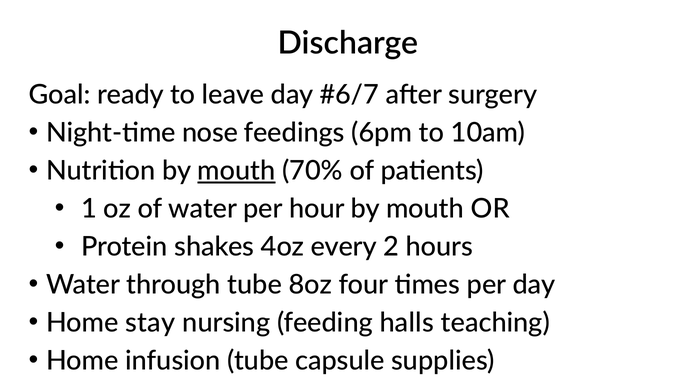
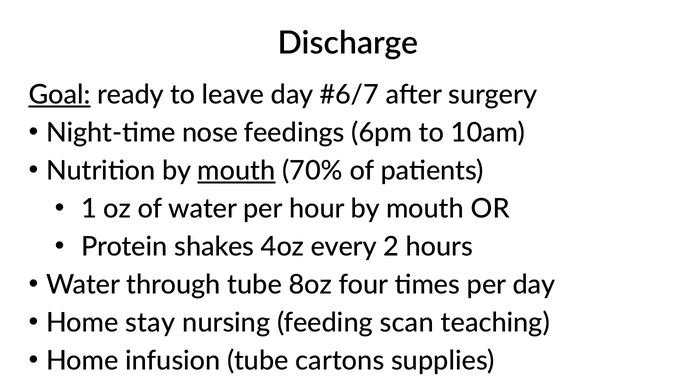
Goal underline: none -> present
halls: halls -> scan
capsule: capsule -> cartons
